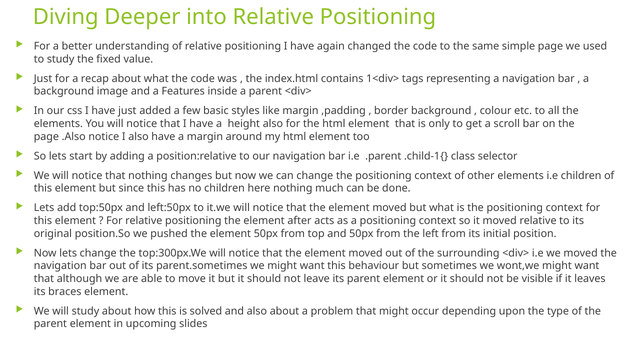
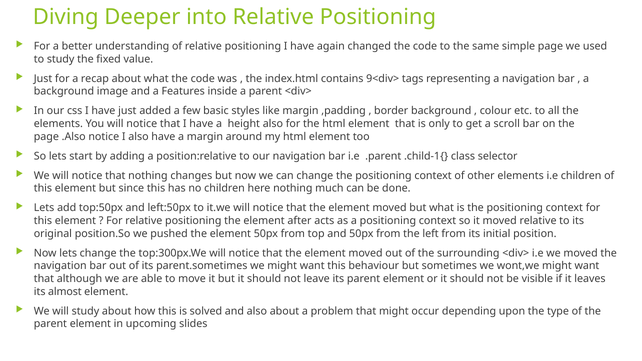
1<div>: 1<div> -> 9<div>
braces: braces -> almost
